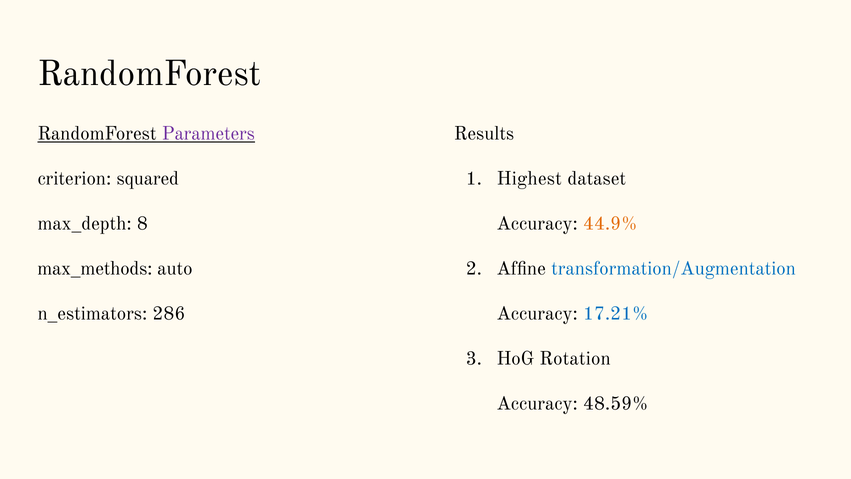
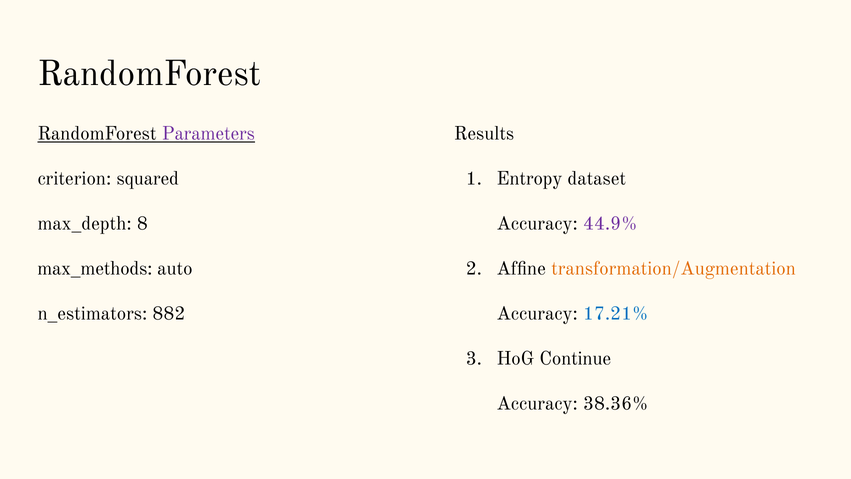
Highest: Highest -> Entropy
44.9% colour: orange -> purple
transformation/Augmentation colour: blue -> orange
286: 286 -> 882
Rotation: Rotation -> Continue
48.59%: 48.59% -> 38.36%
